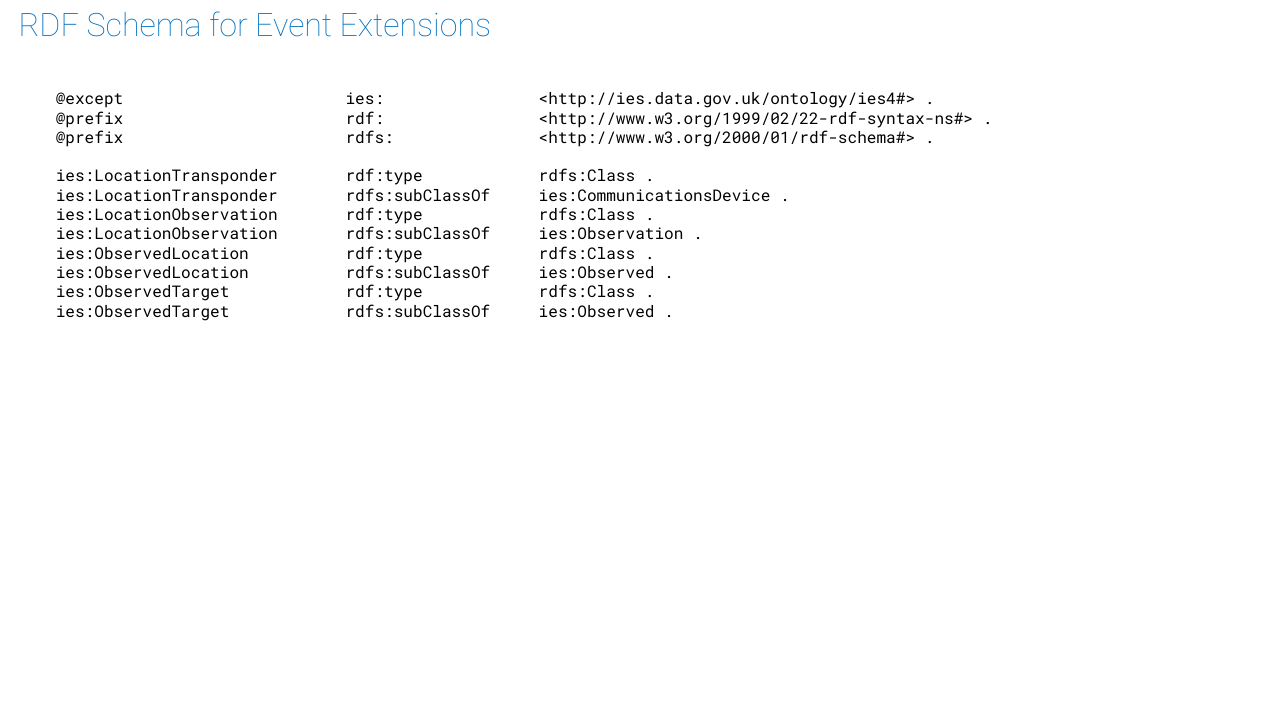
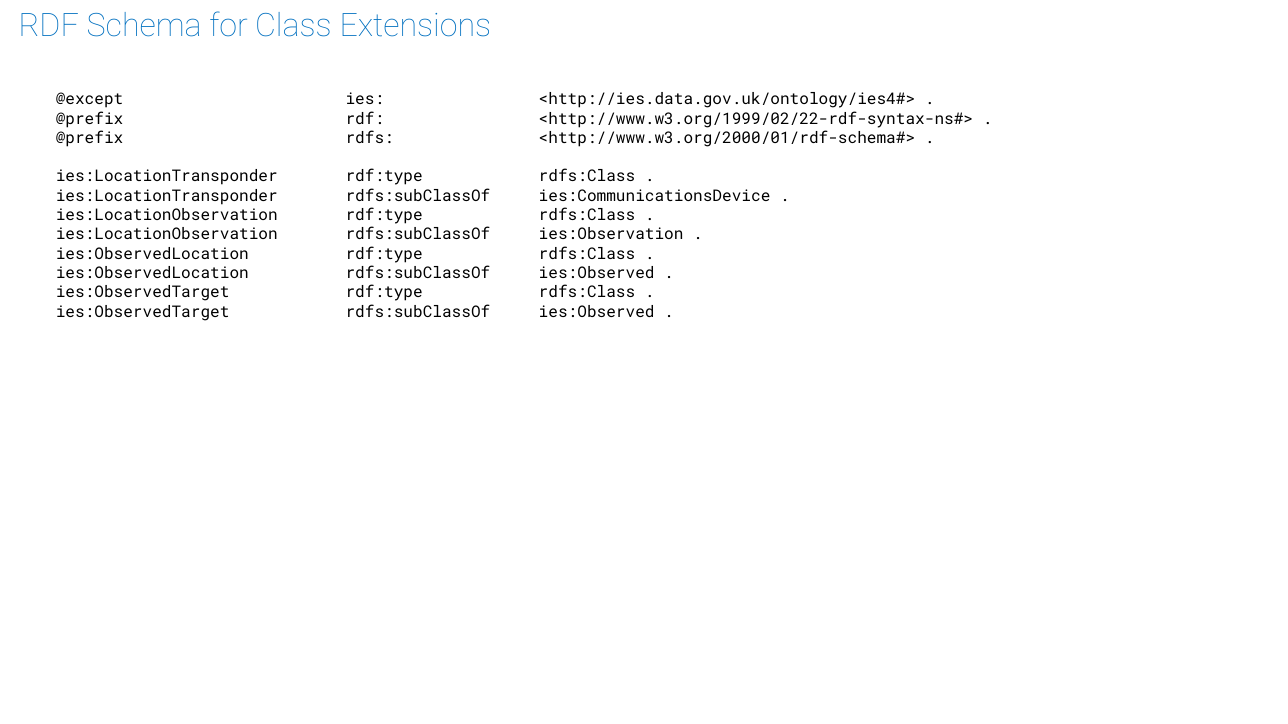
Event: Event -> Class
